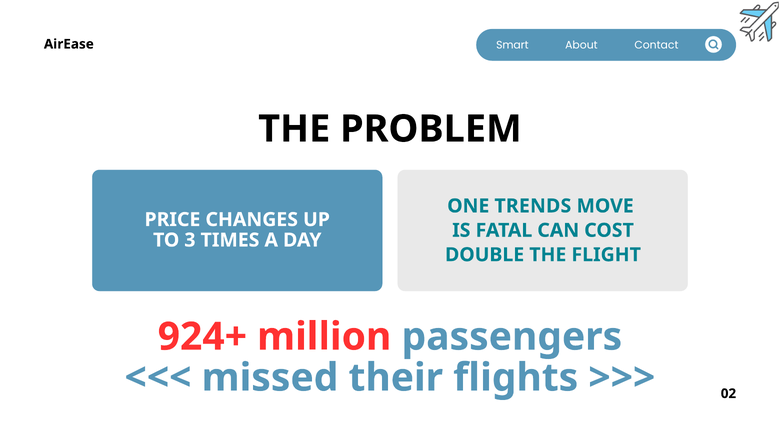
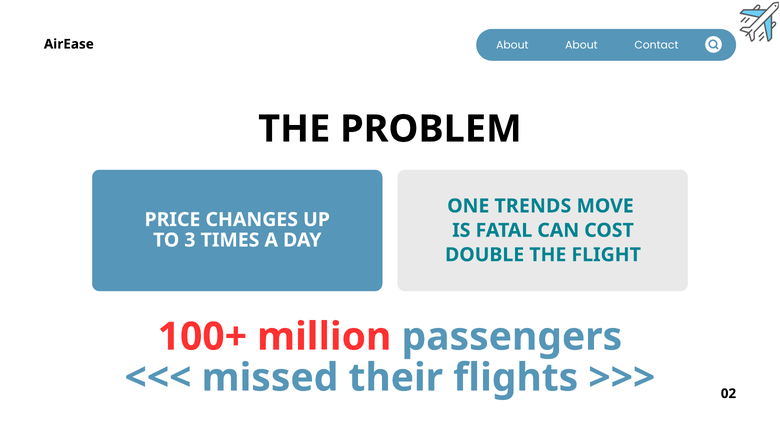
Smart at (512, 45): Smart -> About
924+: 924+ -> 100+
